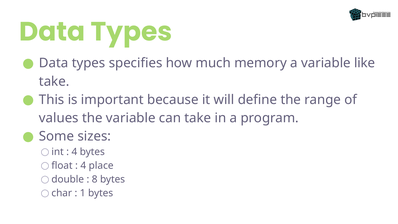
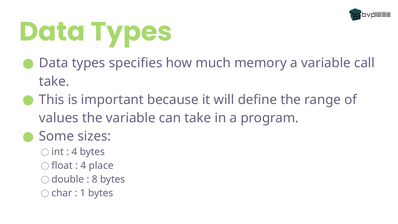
like: like -> call
